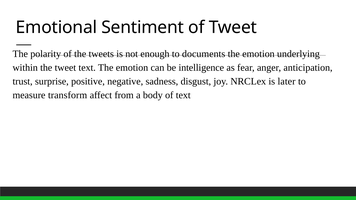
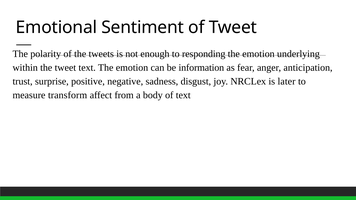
documents: documents -> responding
intelligence: intelligence -> information
